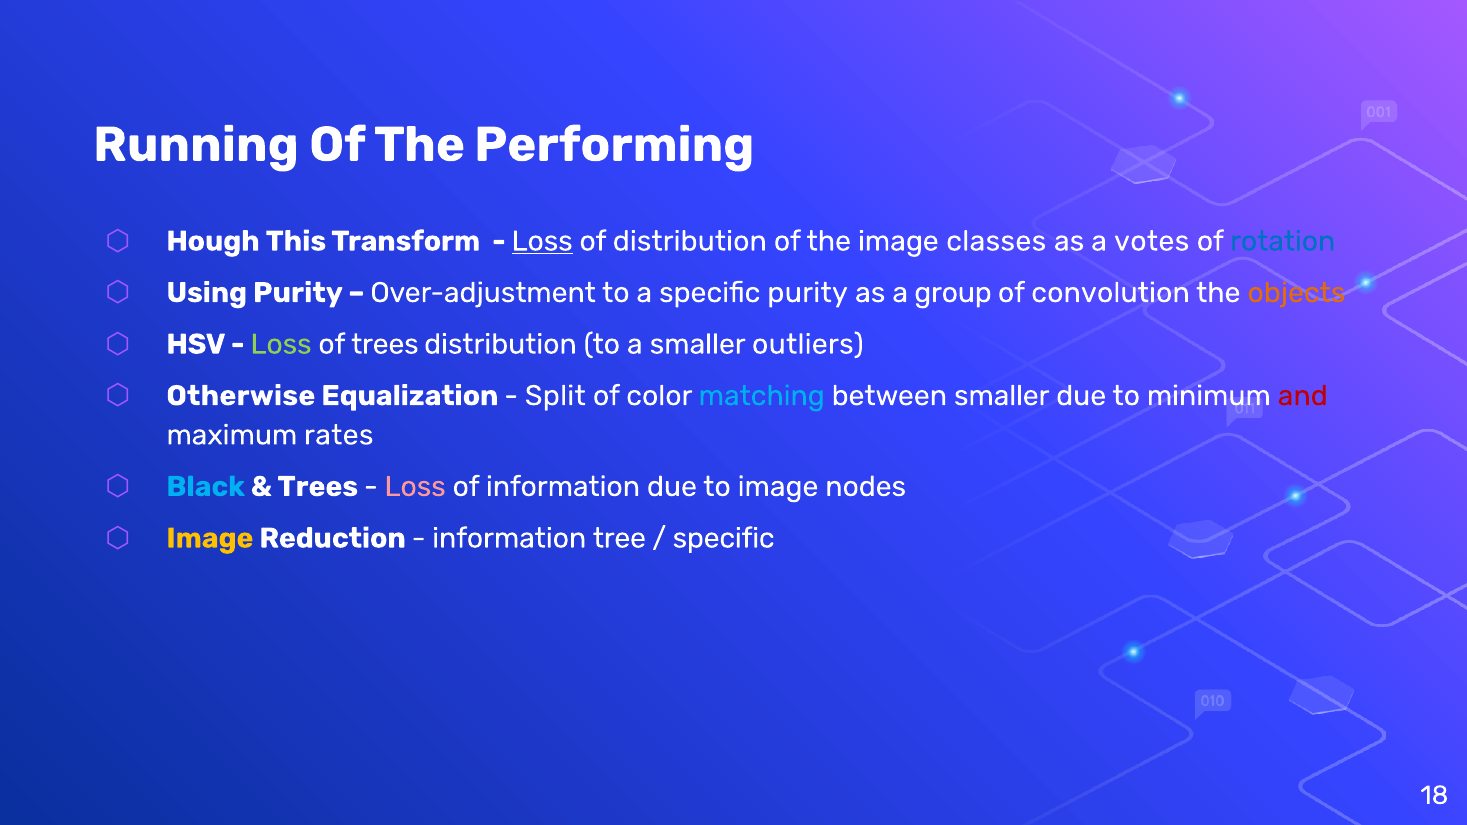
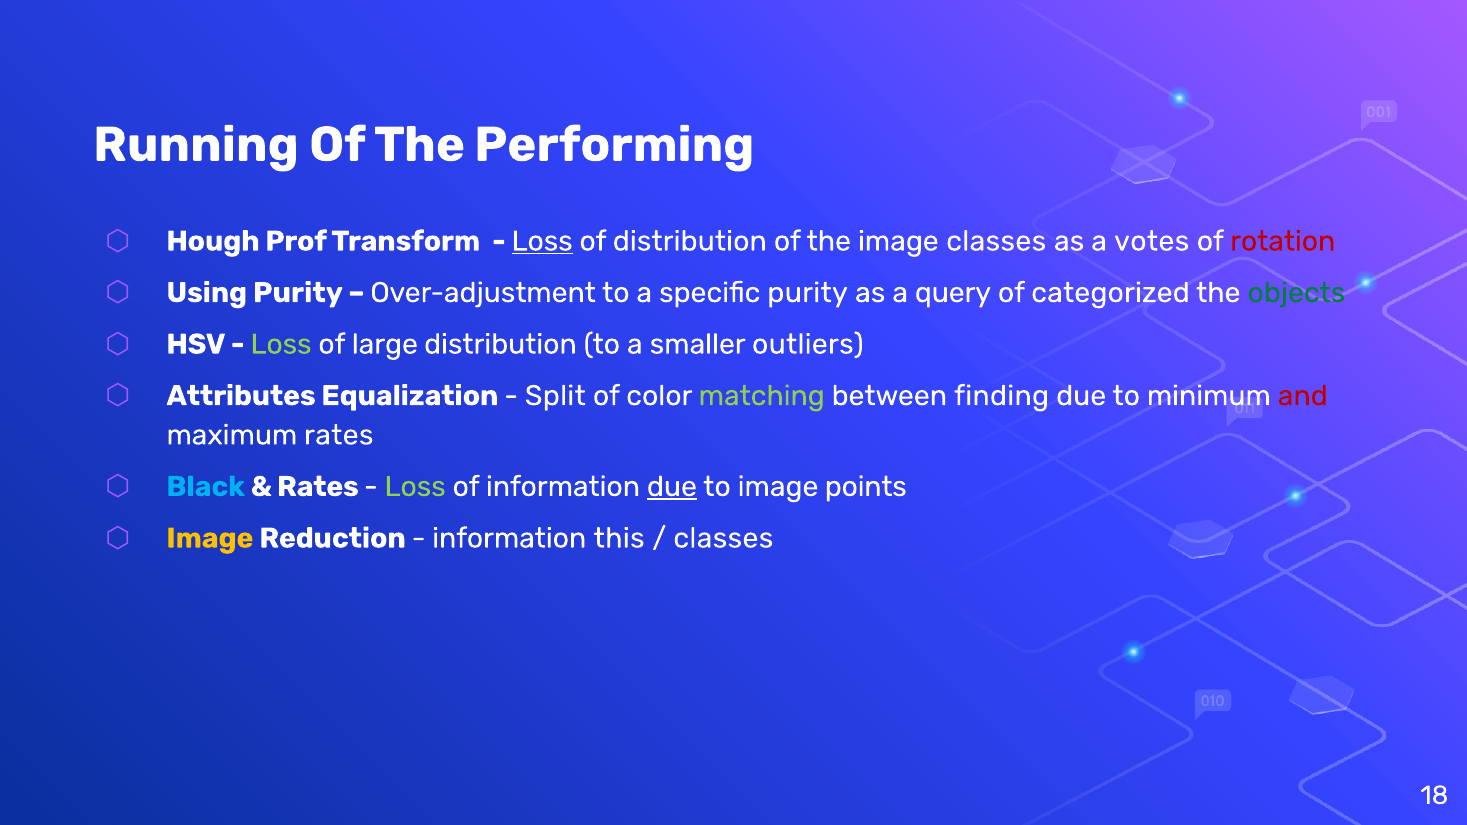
This: This -> Prof
rotation colour: blue -> red
group: group -> query
convolution: convolution -> categorized
objects colour: orange -> green
of trees: trees -> large
Otherwise: Otherwise -> Attributes
matching colour: light blue -> light green
between smaller: smaller -> finding
Trees at (318, 487): Trees -> Rates
Loss at (415, 487) colour: pink -> light green
due at (672, 487) underline: none -> present
nodes: nodes -> points
tree: tree -> this
specific at (724, 538): specific -> classes
